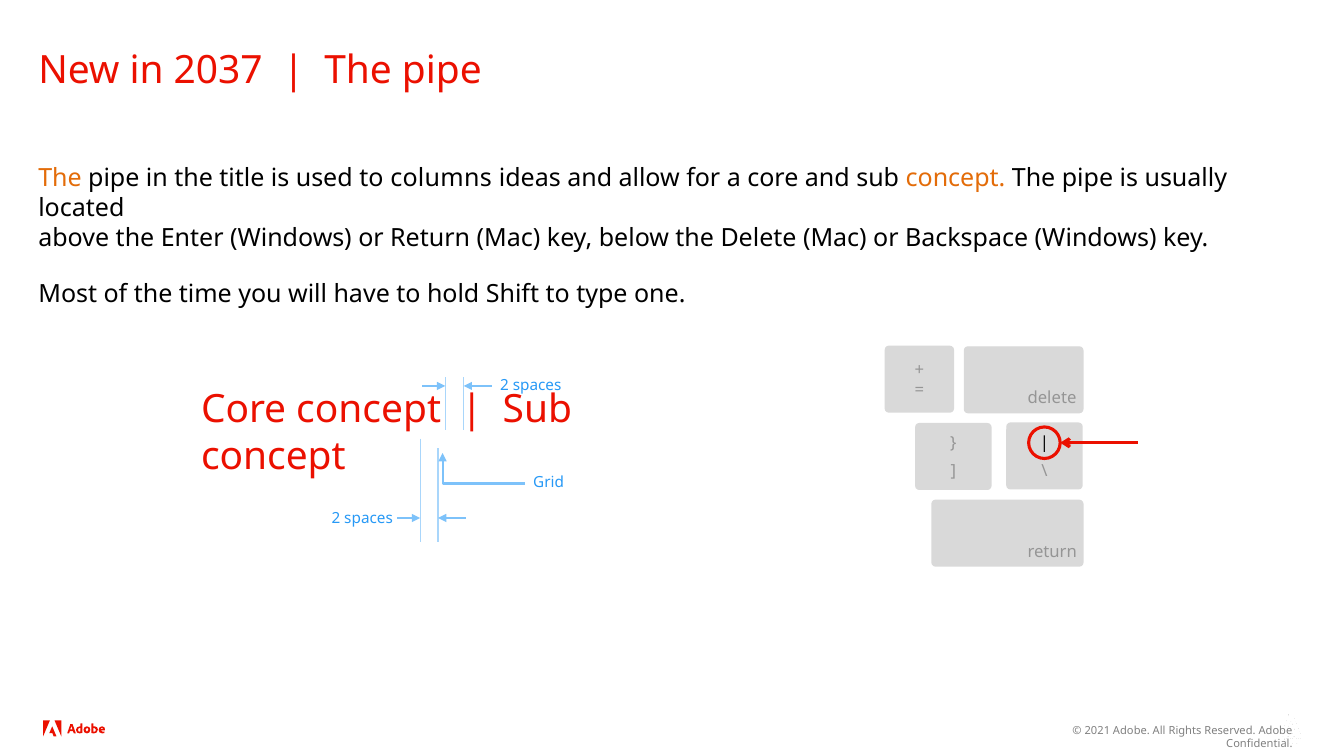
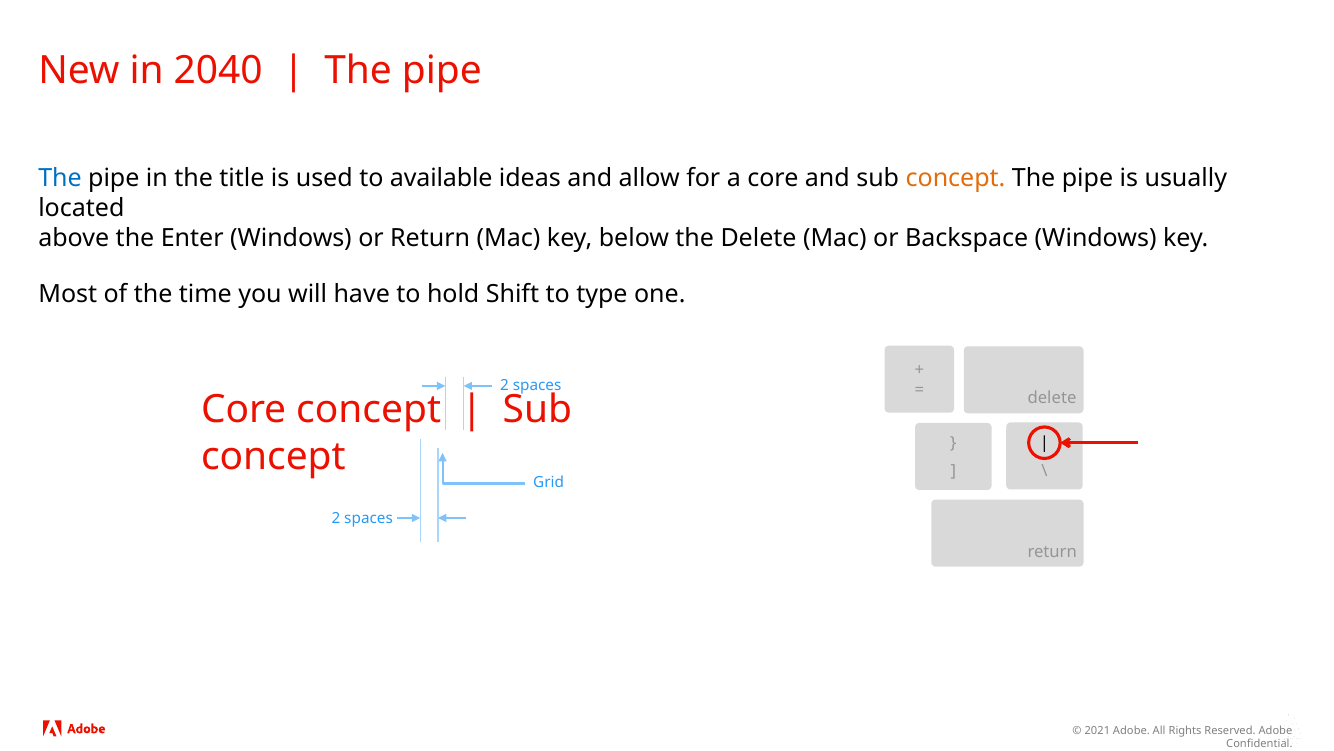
2037: 2037 -> 2040
The at (60, 178) colour: orange -> blue
columns: columns -> available
